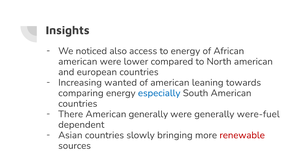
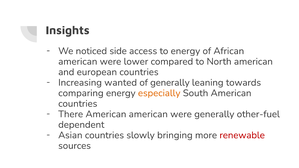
also: also -> side
of american: american -> generally
especially colour: blue -> orange
American generally: generally -> american
were-fuel: were-fuel -> other-fuel
